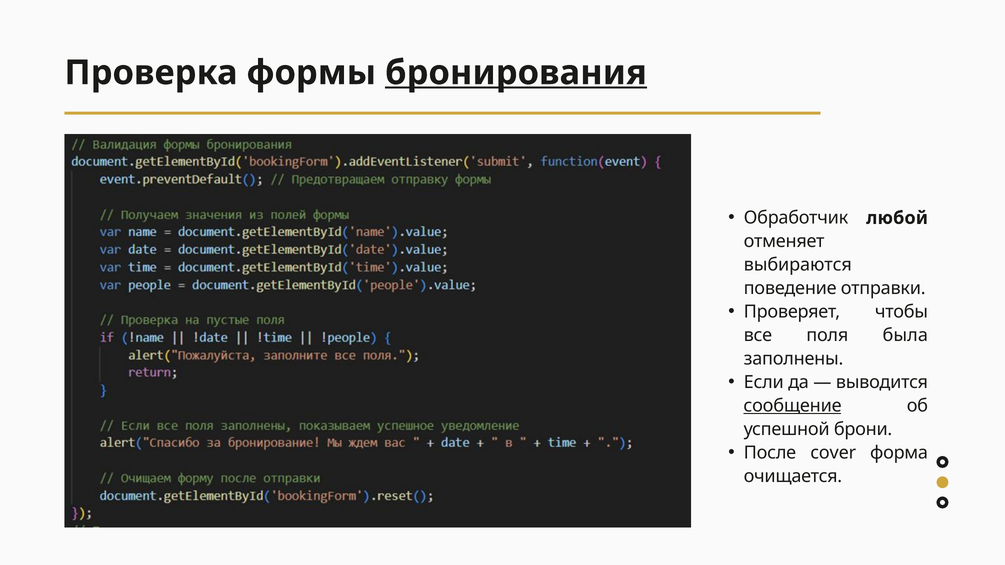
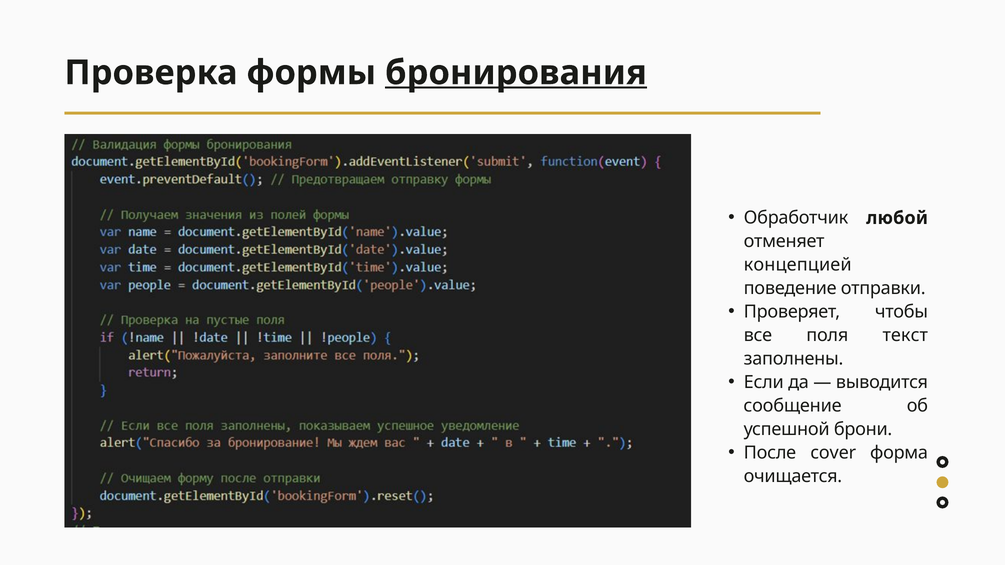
выбираются: выбираются -> концепцией
была: была -> текст
сообщение underline: present -> none
